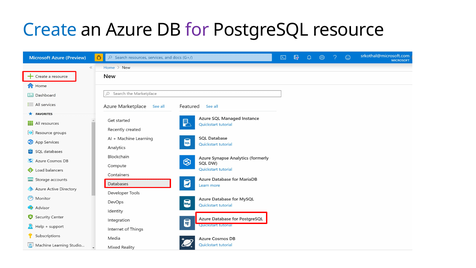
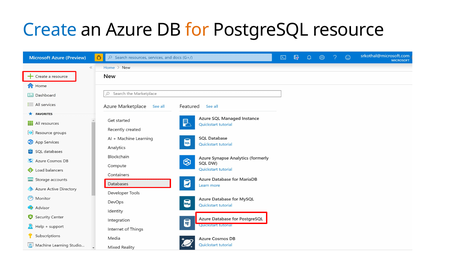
for colour: purple -> orange
